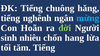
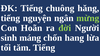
nghênh: nghênh -> nguyện
mừng colour: light blue -> light green
nhiêu: nhiêu -> máng
